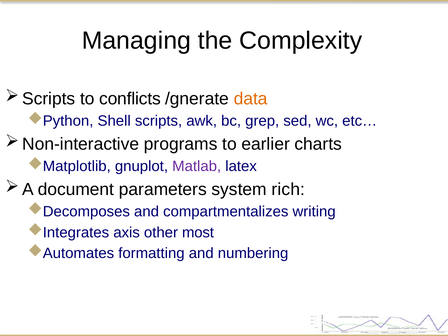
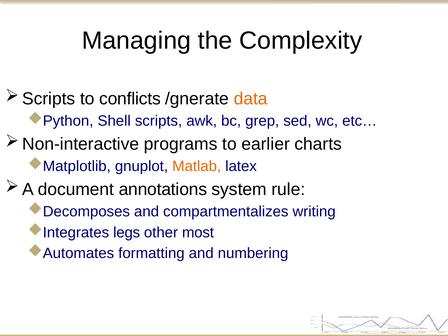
Matlab colour: purple -> orange
parameters: parameters -> annotations
rich: rich -> rule
axis: axis -> legs
